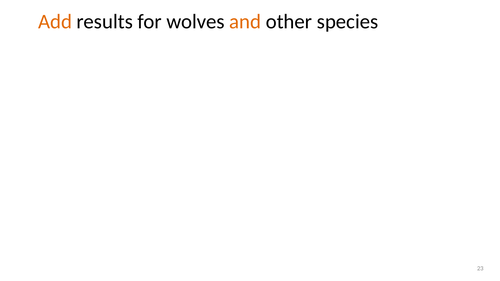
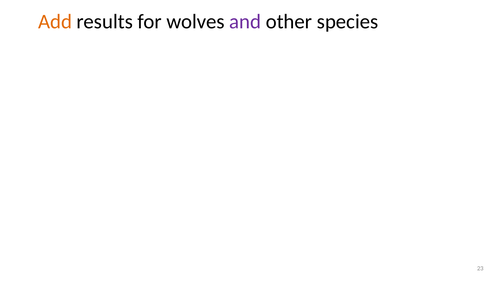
and colour: orange -> purple
